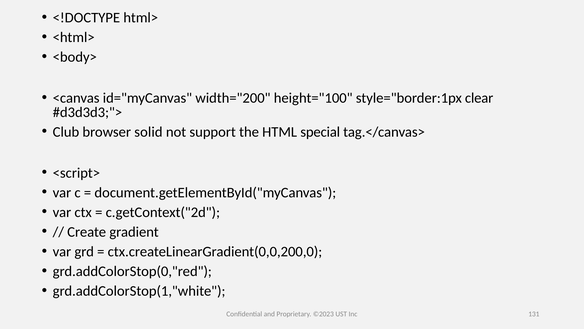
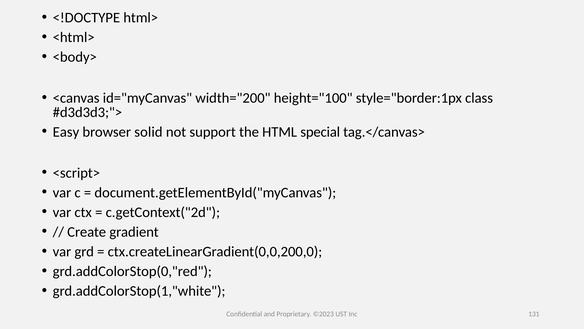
clear: clear -> class
Club: Club -> Easy
